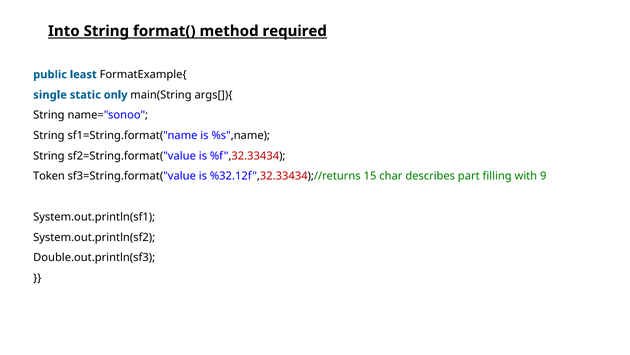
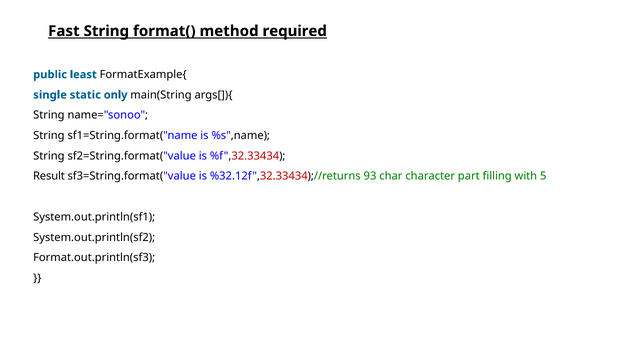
Into: Into -> Fast
Token: Token -> Result
15: 15 -> 93
describes: describes -> character
9: 9 -> 5
Double.out.println(sf3: Double.out.println(sf3 -> Format.out.println(sf3
